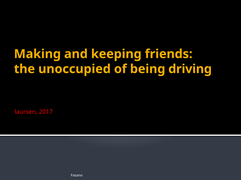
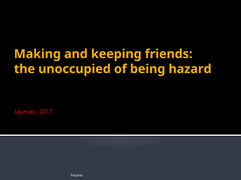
driving: driving -> hazard
